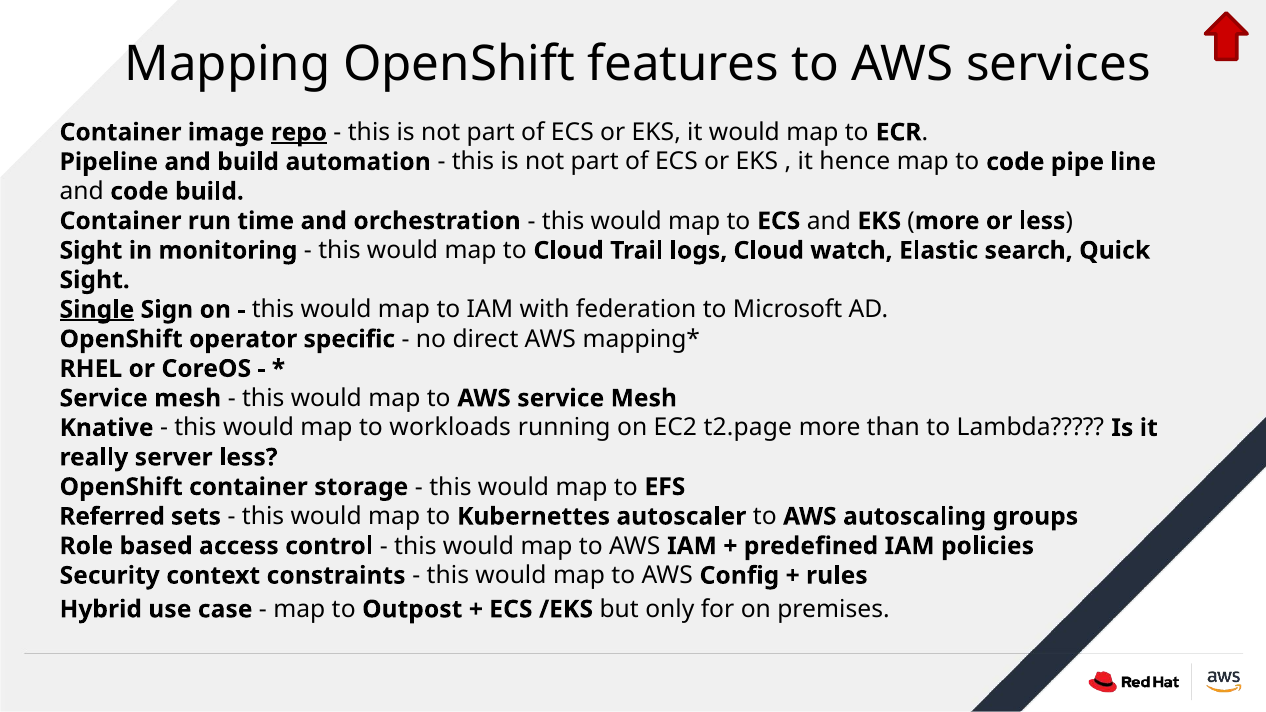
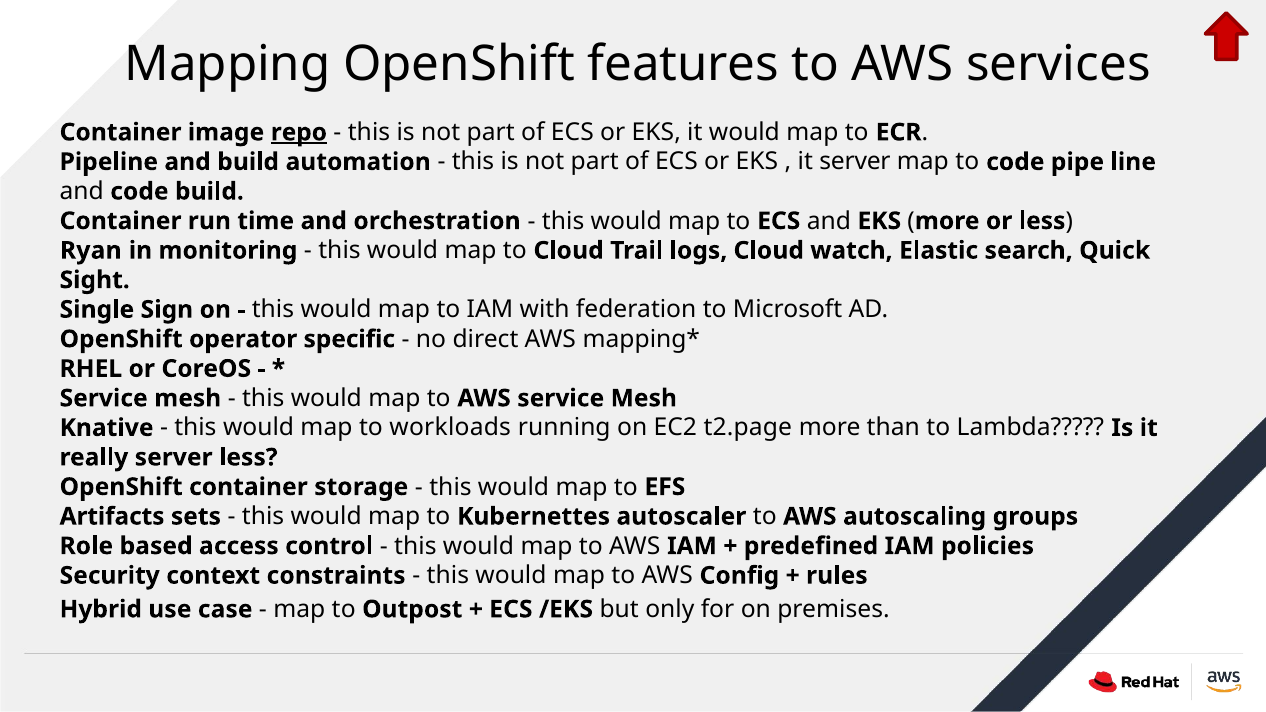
it hence: hence -> server
Sight at (91, 251): Sight -> Ryan
Single underline: present -> none
Referred: Referred -> Artifacts
